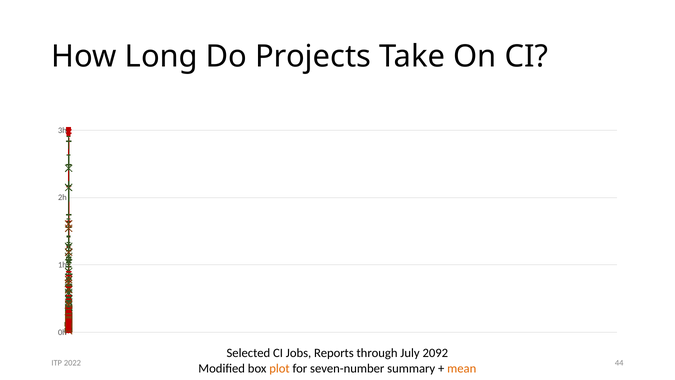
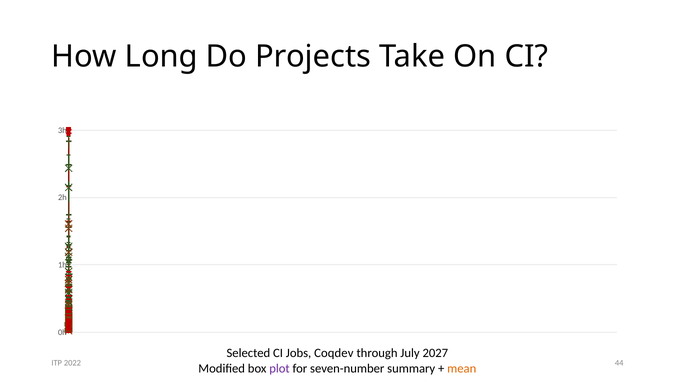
Reports: Reports -> Coqdev
2092: 2092 -> 2027
plot colour: orange -> purple
